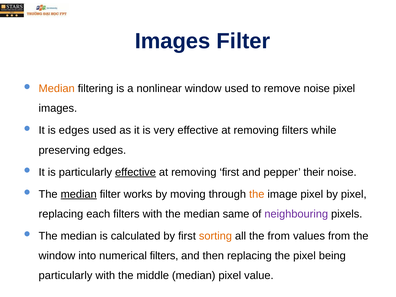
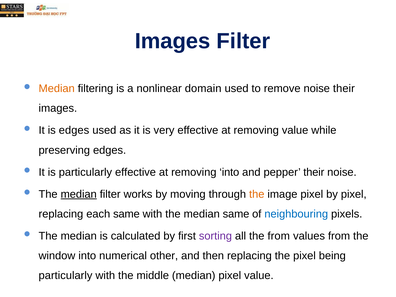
nonlinear window: window -> domain
noise pixel: pixel -> their
removing filters: filters -> value
effective at (136, 172) underline: present -> none
removing first: first -> into
each filters: filters -> same
neighbouring colour: purple -> blue
sorting colour: orange -> purple
numerical filters: filters -> other
